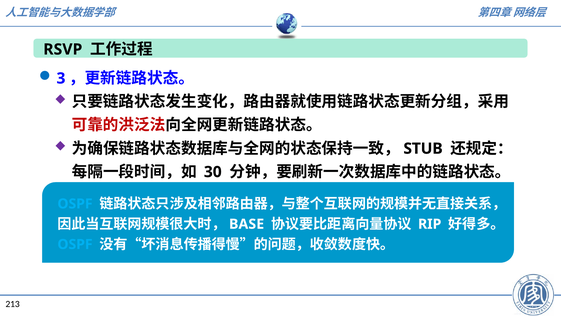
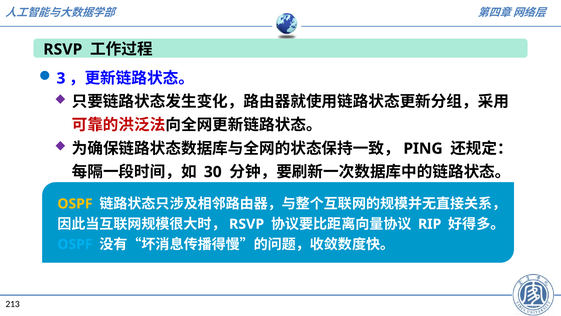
STUB: STUB -> PING
OSPF at (75, 204) colour: light blue -> yellow
BASE at (247, 224): BASE -> RSVP
